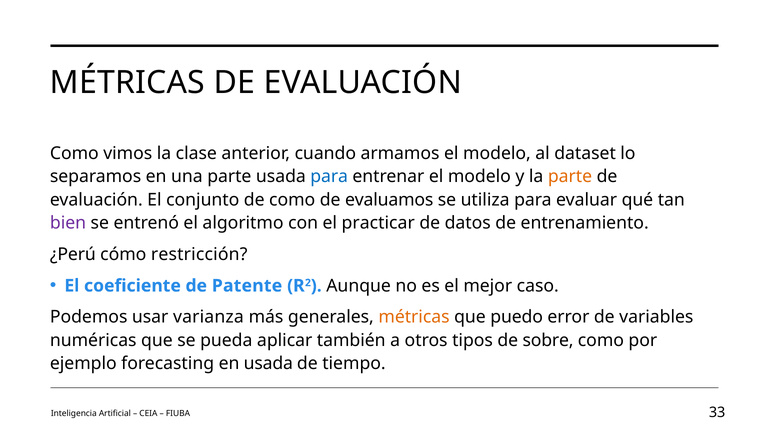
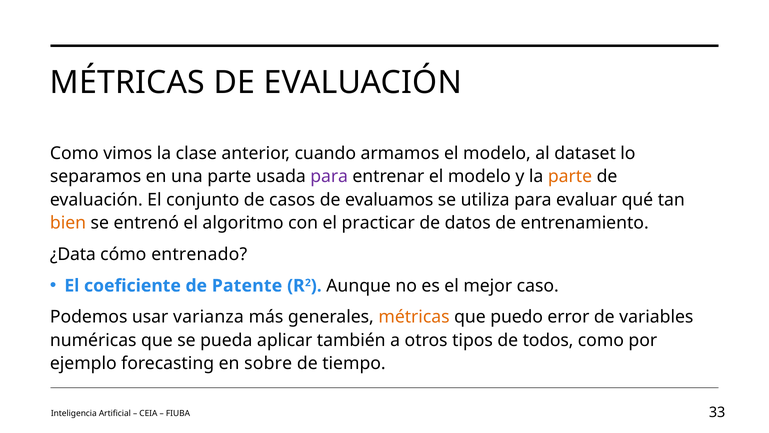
para at (329, 176) colour: blue -> purple
de como: como -> casos
bien colour: purple -> orange
¿Perú: ¿Perú -> ¿Data
restricción: restricción -> entrenado
sobre: sobre -> todos
en usada: usada -> sobre
